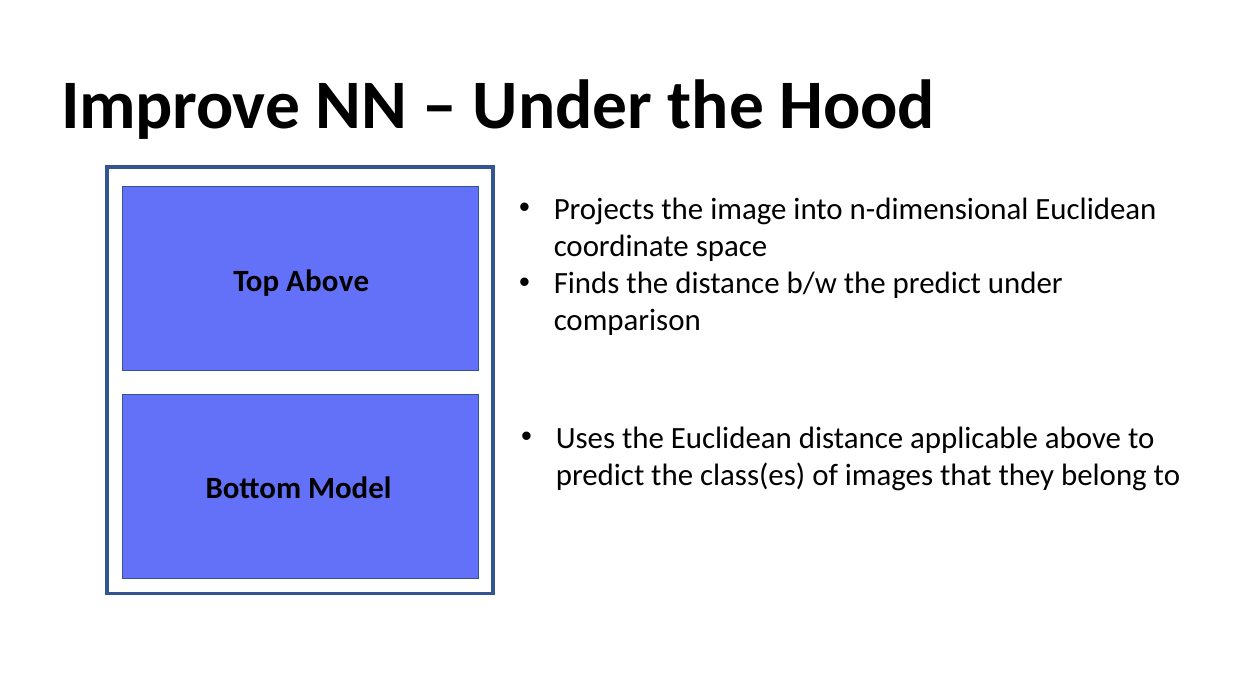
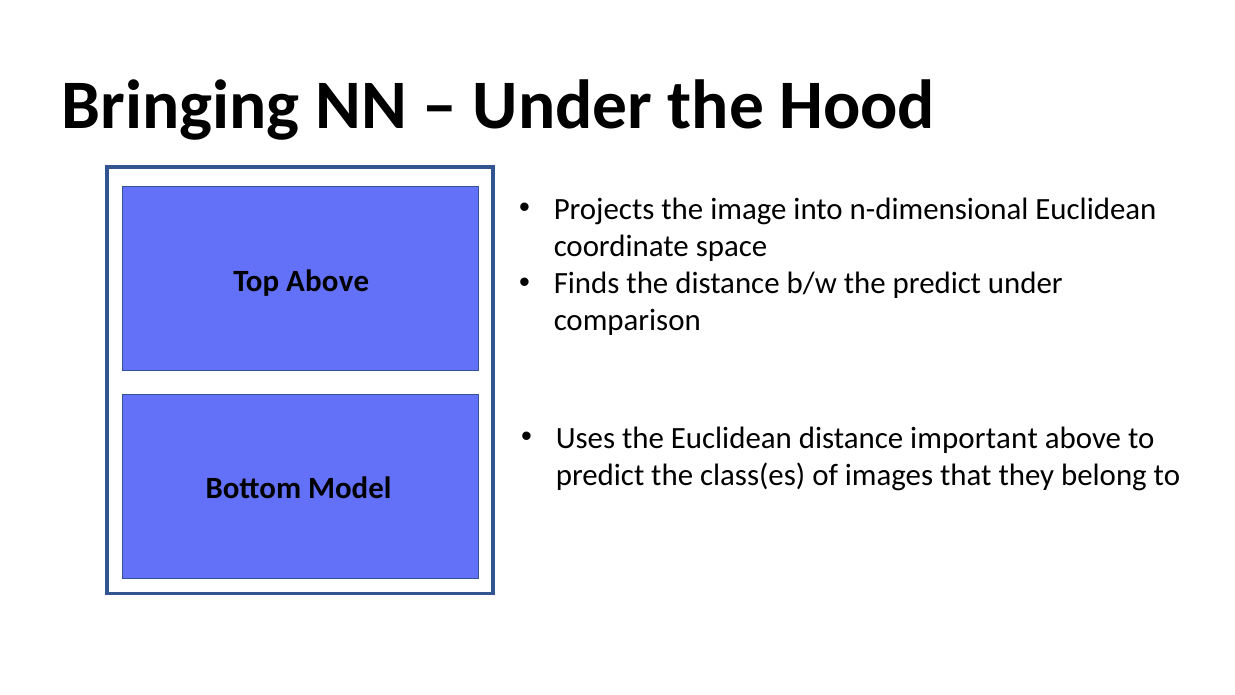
Improve: Improve -> Bringing
applicable: applicable -> important
